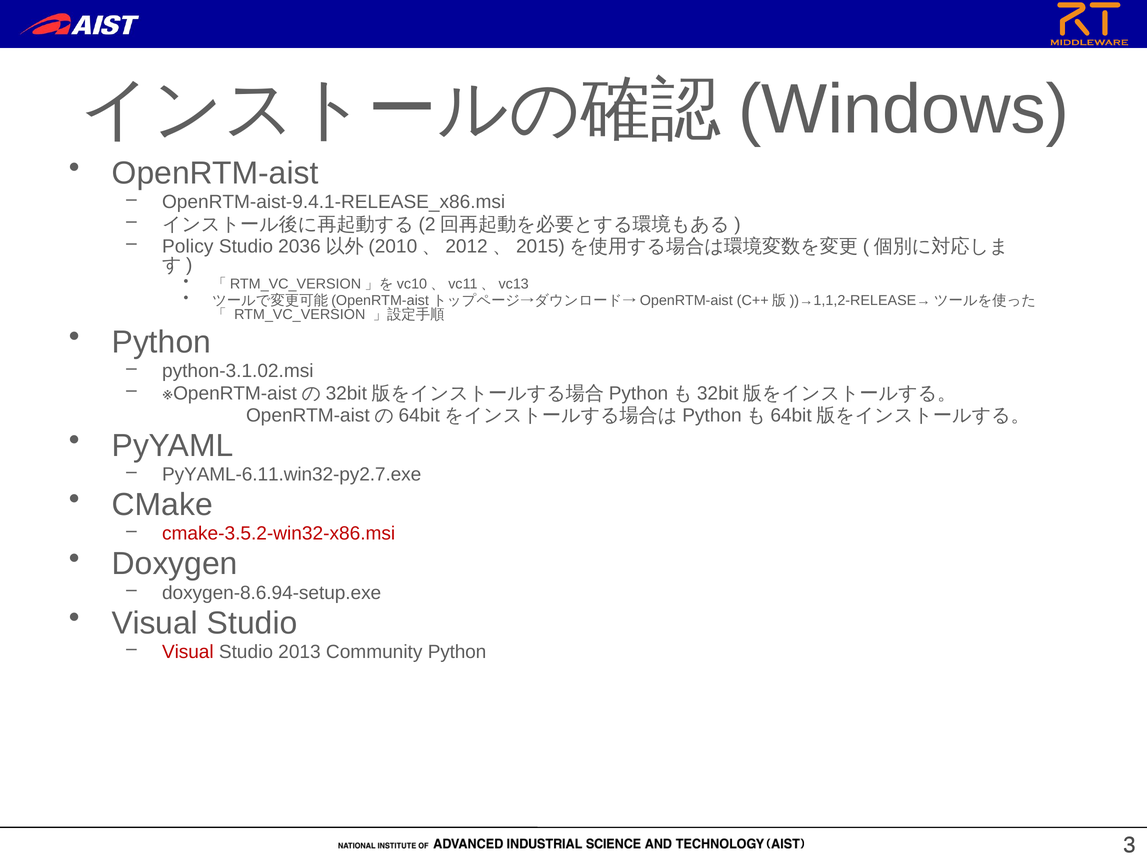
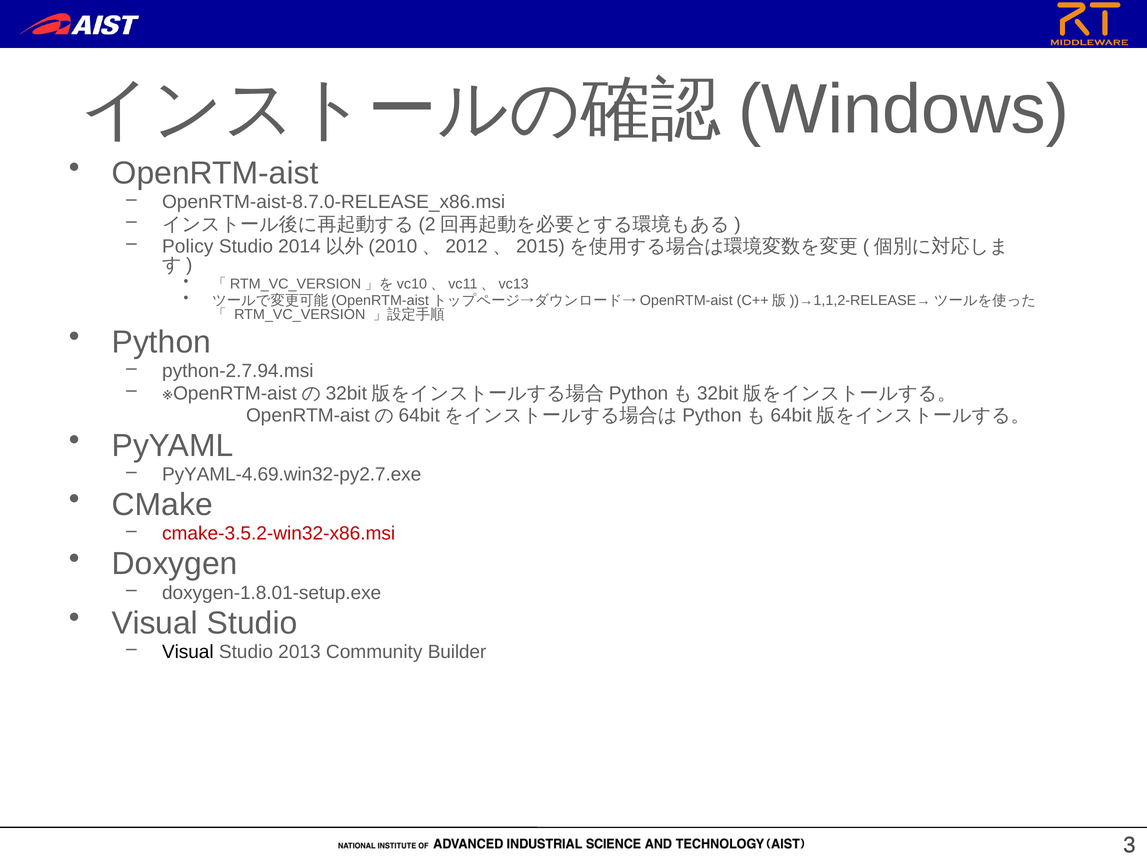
OpenRTM-aist-9.4.1-RELEASE_x86.msi: OpenRTM-aist-9.4.1-RELEASE_x86.msi -> OpenRTM-aist-8.7.0-RELEASE_x86.msi
2036: 2036 -> 2014
python-3.1.02.msi: python-3.1.02.msi -> python-2.7.94.msi
PyYAML-6.11.win32-py2.7.exe: PyYAML-6.11.win32-py2.7.exe -> PyYAML-4.69.win32-py2.7.exe
doxygen-8.6.94-setup.exe: doxygen-8.6.94-setup.exe -> doxygen-1.8.01-setup.exe
Visual at (188, 652) colour: red -> black
Community Python: Python -> Builder
